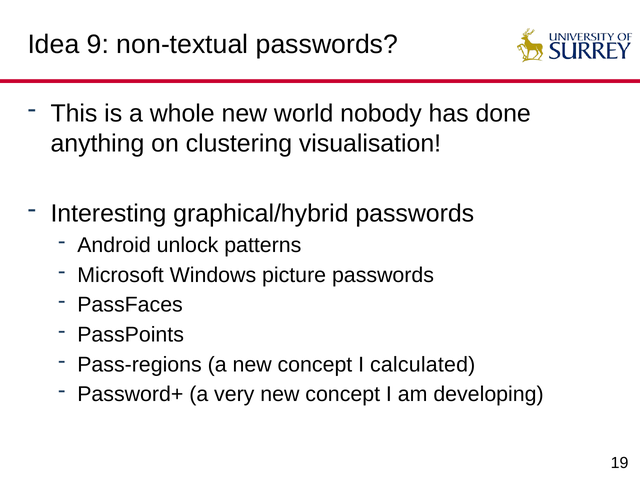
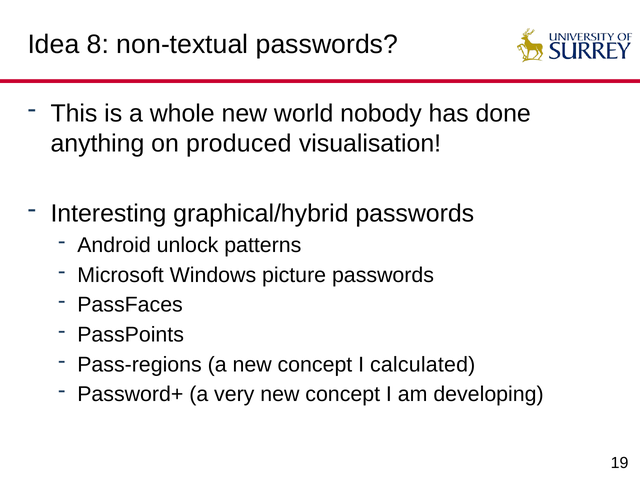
9: 9 -> 8
clustering: clustering -> produced
